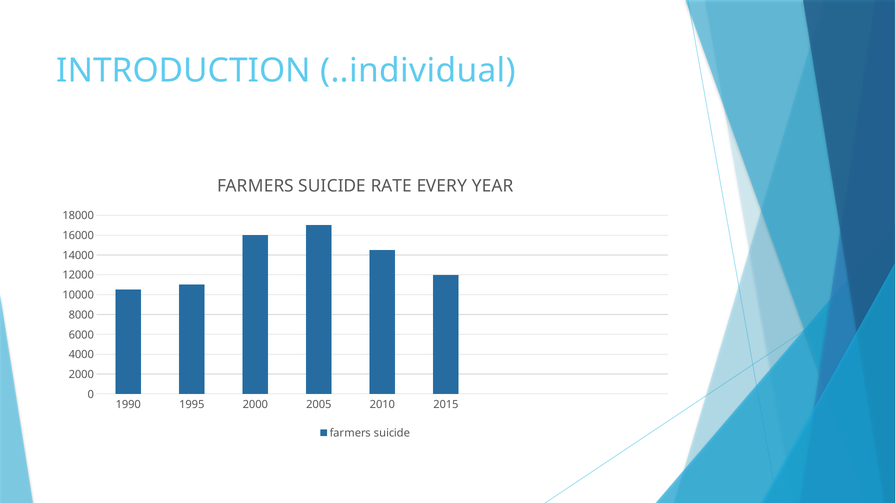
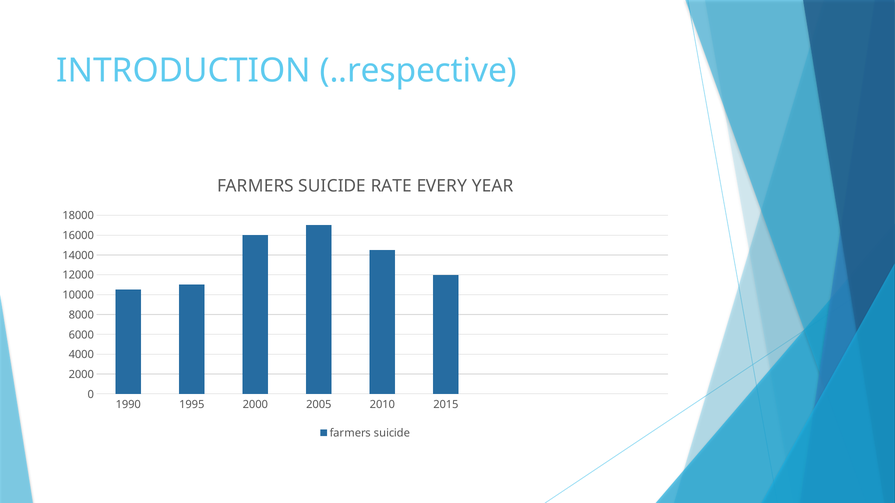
..individual: ..individual -> ..respective
